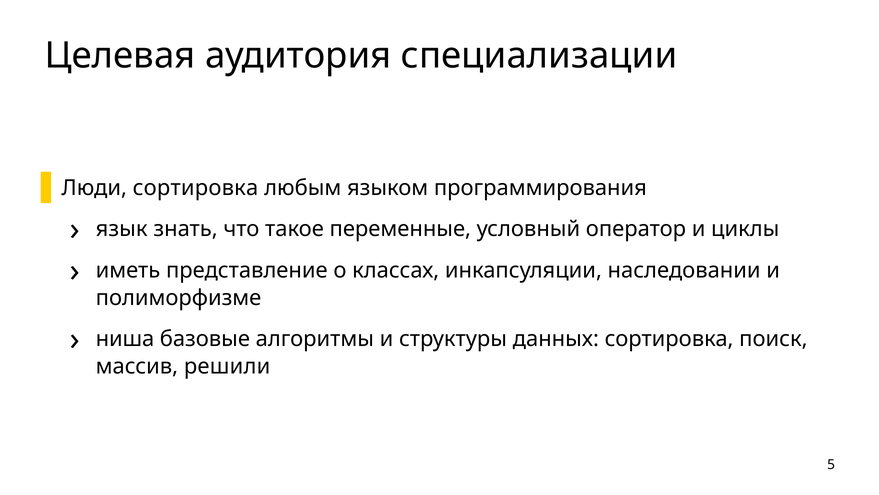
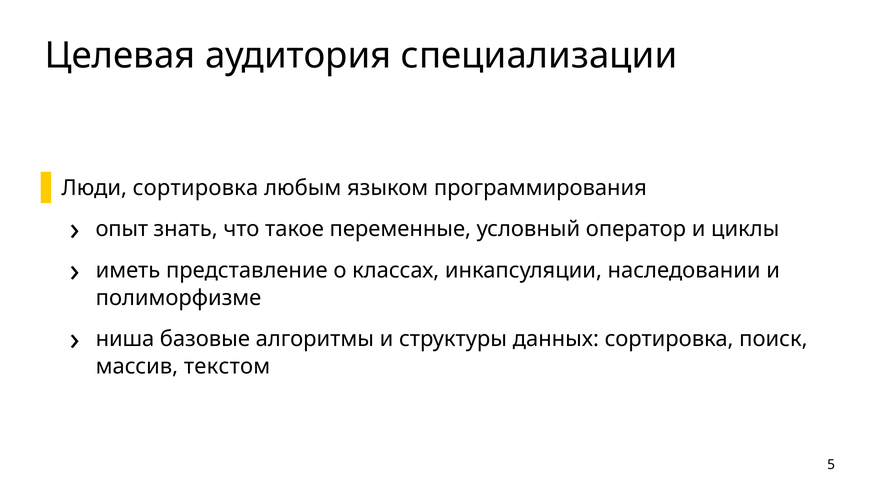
язык: язык -> опыт
решили: решили -> текстом
